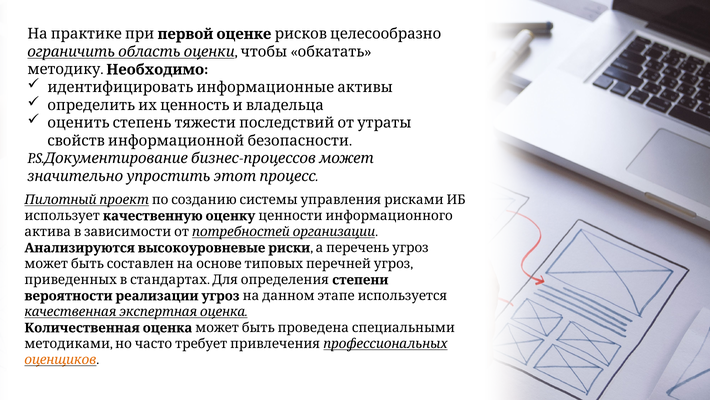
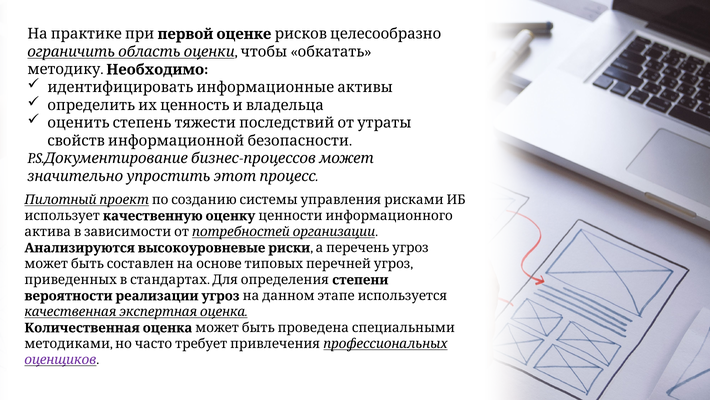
оценщиков colour: orange -> purple
